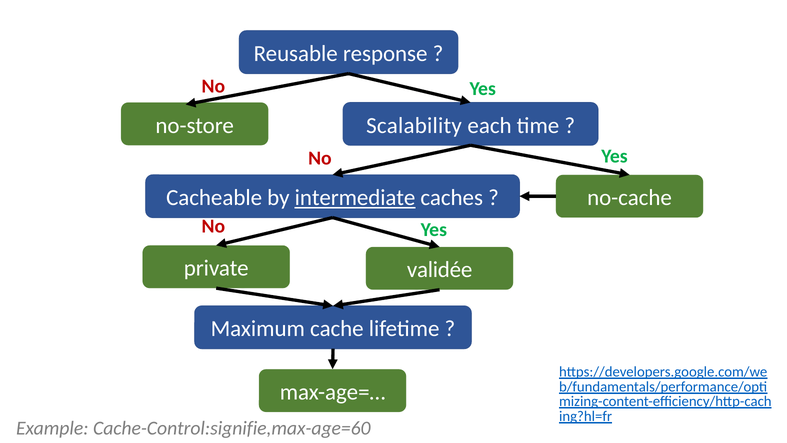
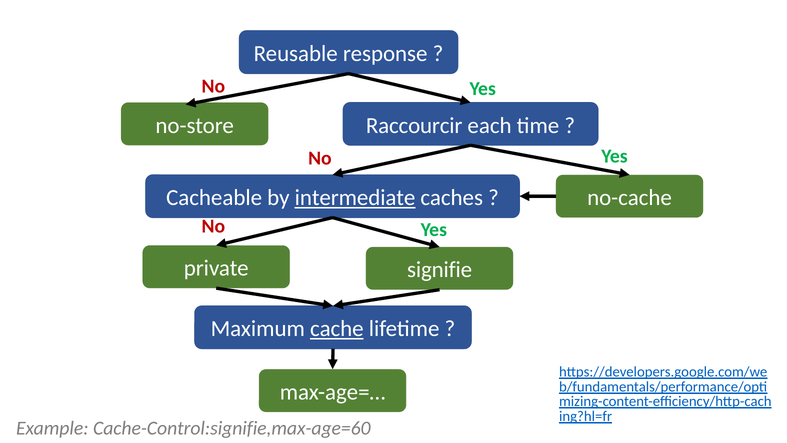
Scalability: Scalability -> Raccourcir
validée: validée -> signifie
cache underline: none -> present
